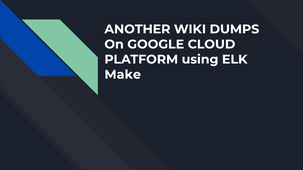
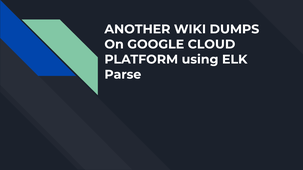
Make: Make -> Parse
